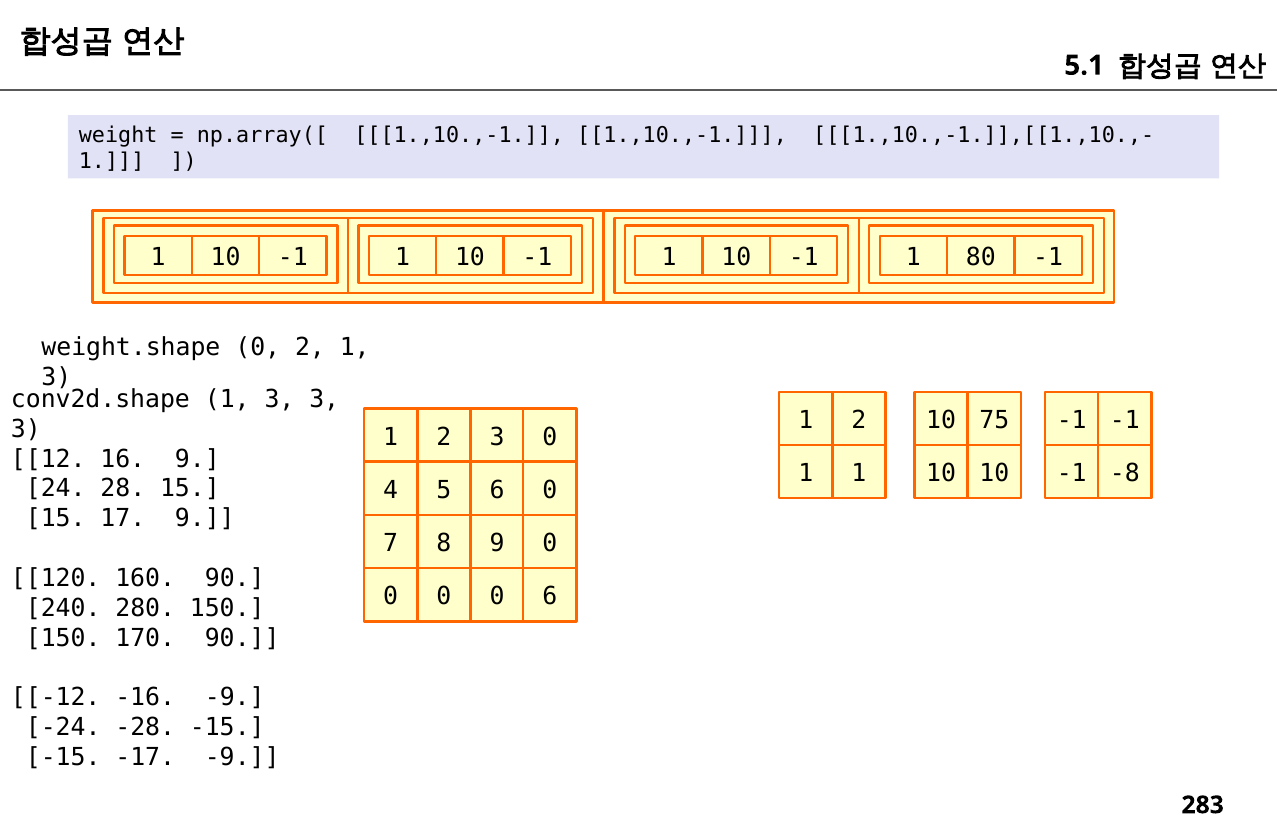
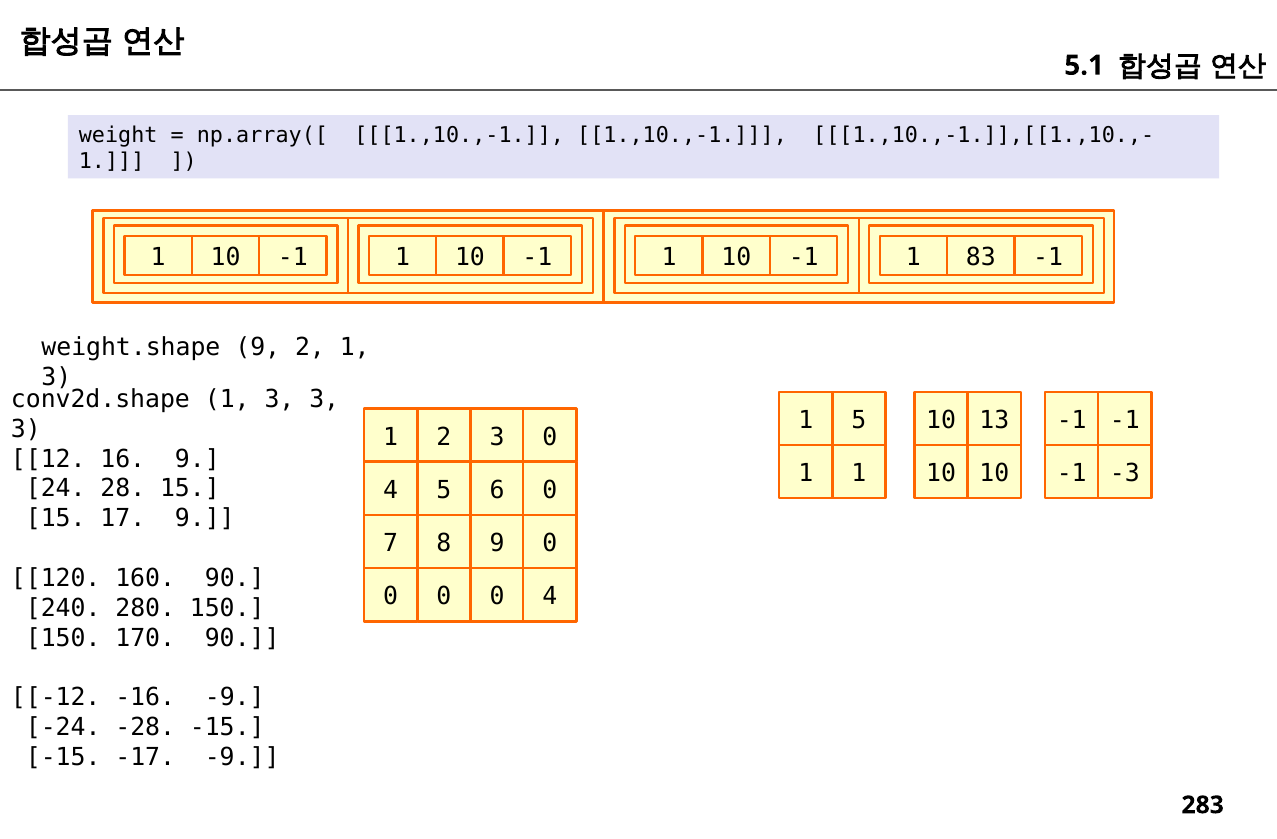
80: 80 -> 83
weight.shape 0: 0 -> 9
2 at (859, 420): 2 -> 5
75: 75 -> 13
-8: -8 -> -3
0 6: 6 -> 4
